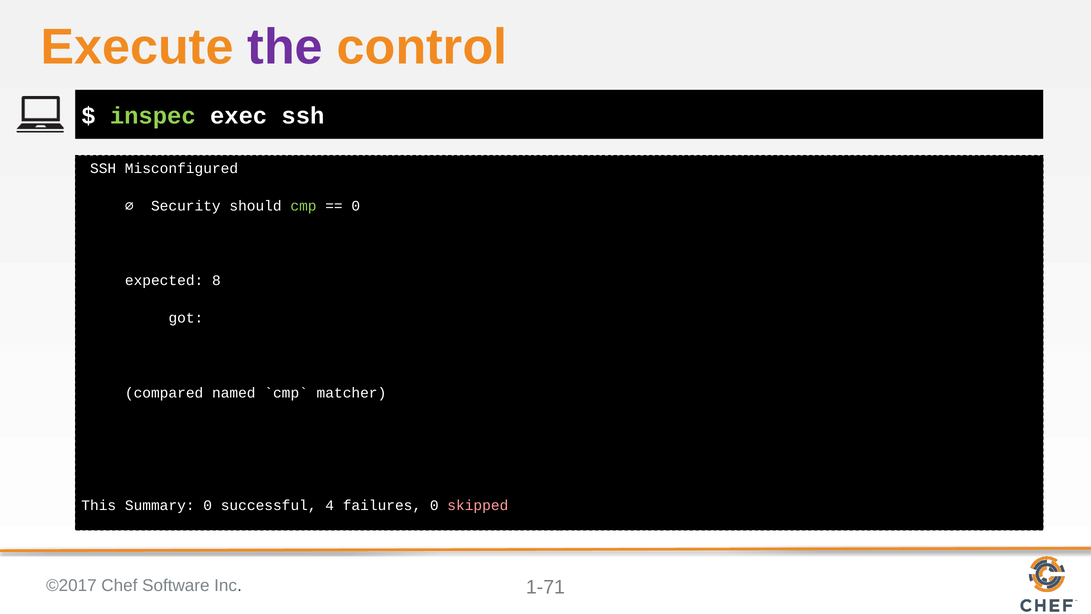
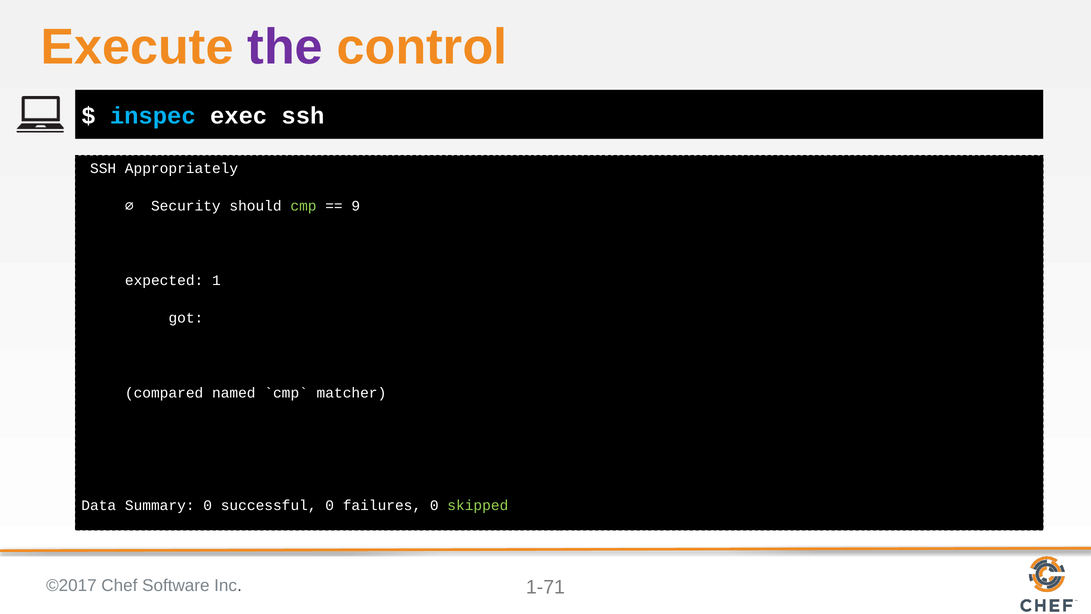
inspec colour: light green -> light blue
Misconfigured: Misconfigured -> Appropriately
0 at (356, 206): 0 -> 9
8: 8 -> 1
This: This -> Data
successful 4: 4 -> 0
skipped colour: pink -> light green
